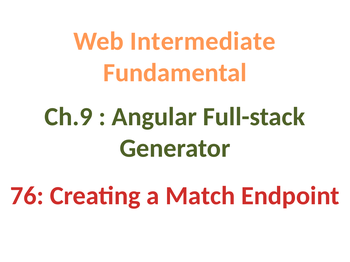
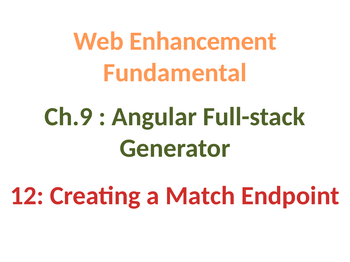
Intermediate: Intermediate -> Enhancement
76: 76 -> 12
